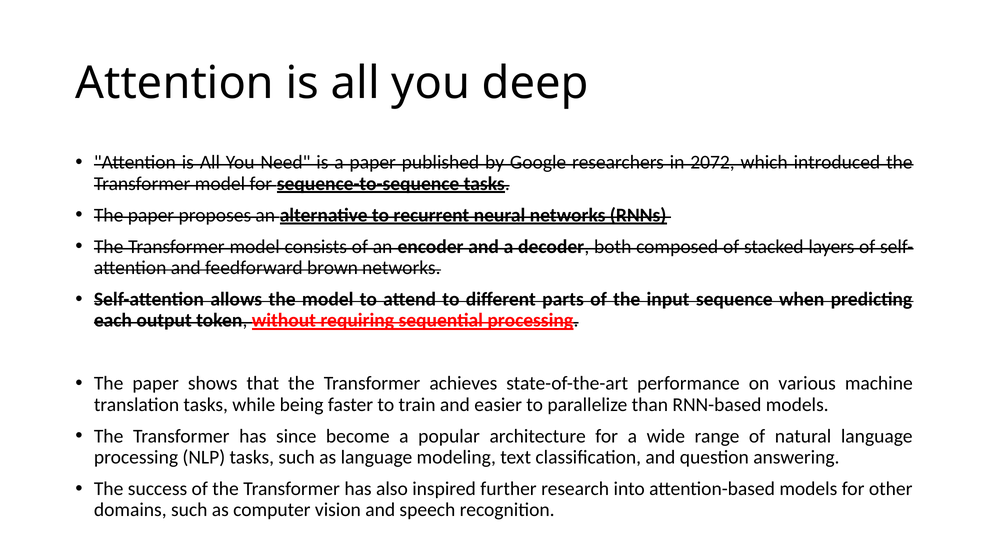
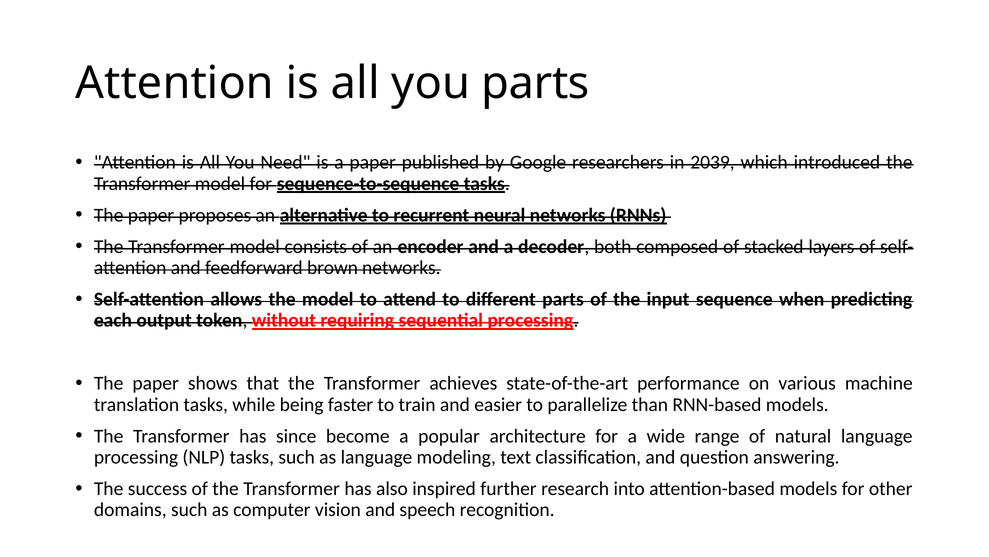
you deep: deep -> parts
2072: 2072 -> 2039
